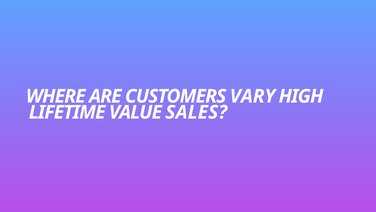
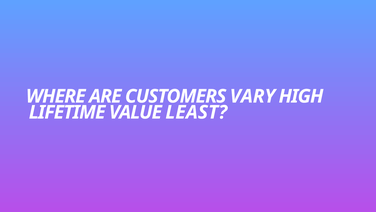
SALES: SALES -> LEAST
